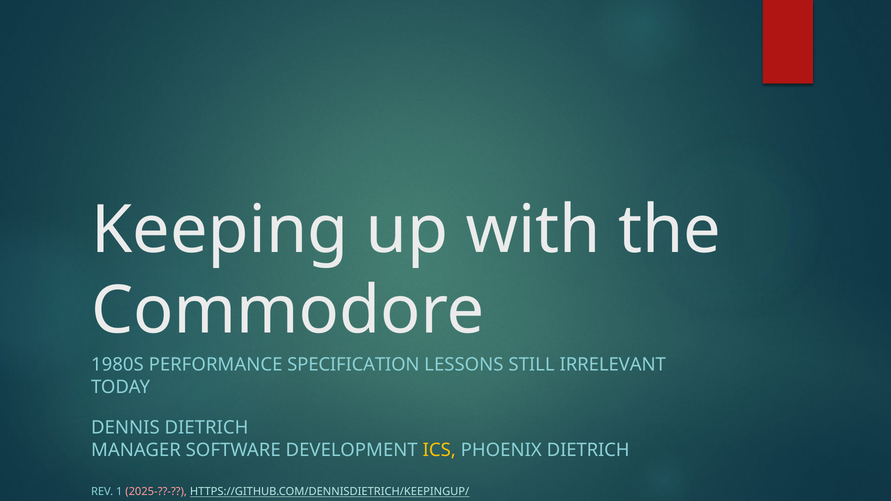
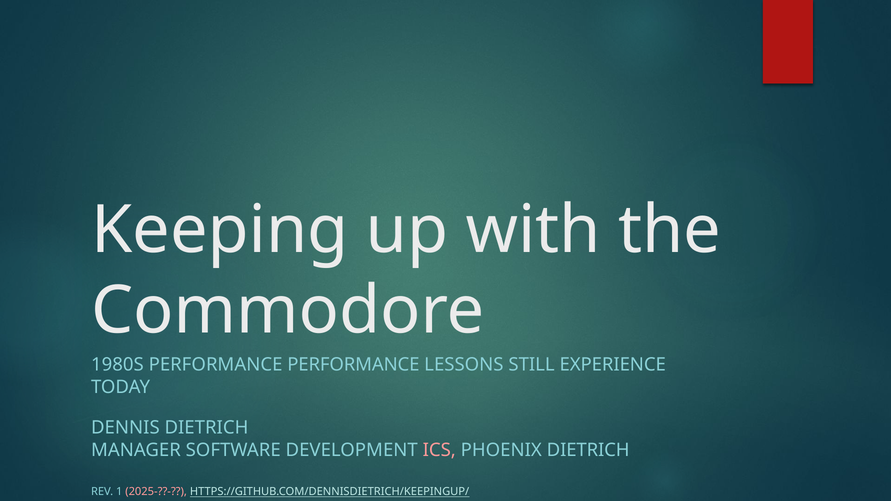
PERFORMANCE SPECIFICATION: SPECIFICATION -> PERFORMANCE
IRRELEVANT: IRRELEVANT -> EXPERIENCE
ICS colour: yellow -> pink
